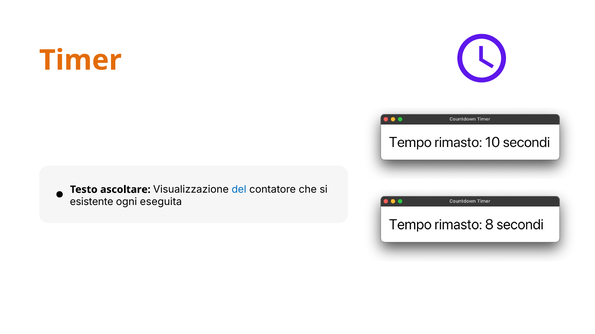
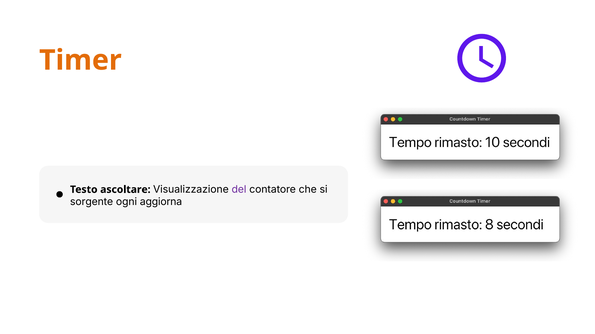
del colour: blue -> purple
esistente: esistente -> sorgente
eseguita: eseguita -> aggiorna
